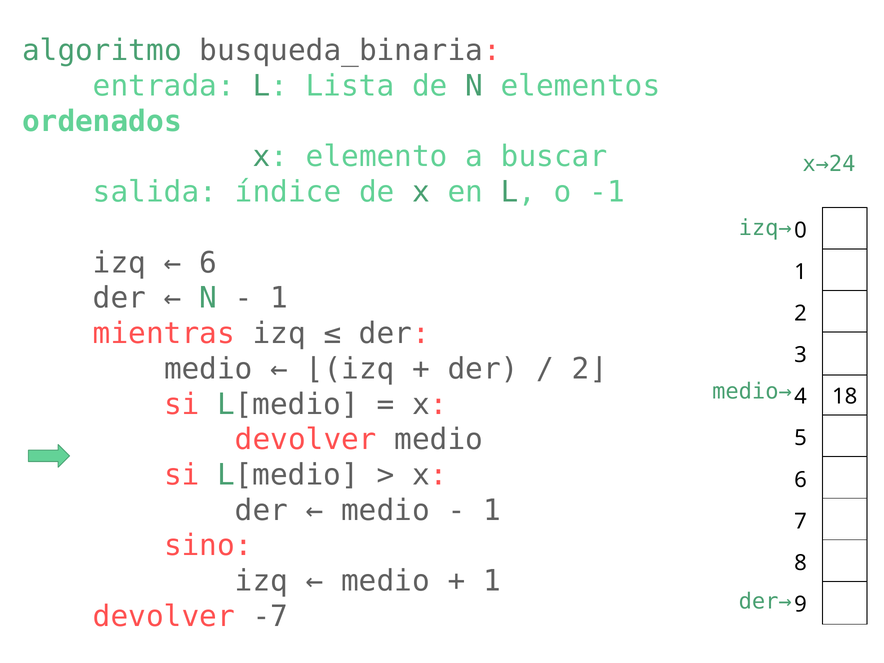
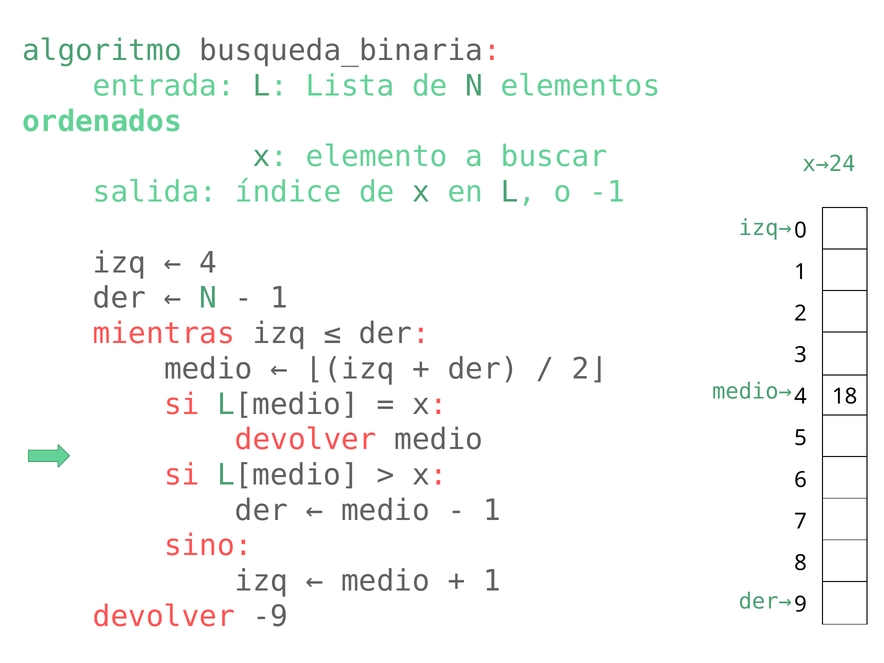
6 at (208, 263): 6 -> 4
-7: -7 -> -9
